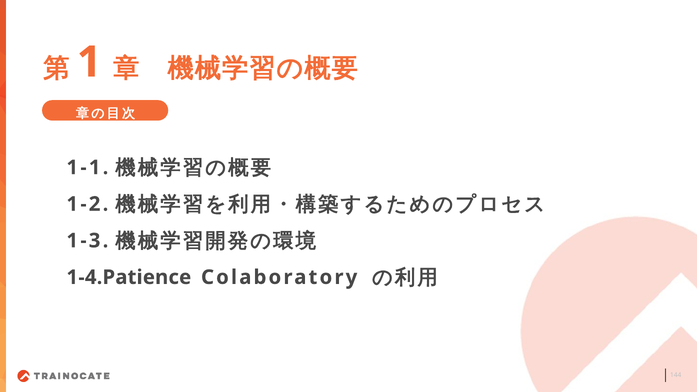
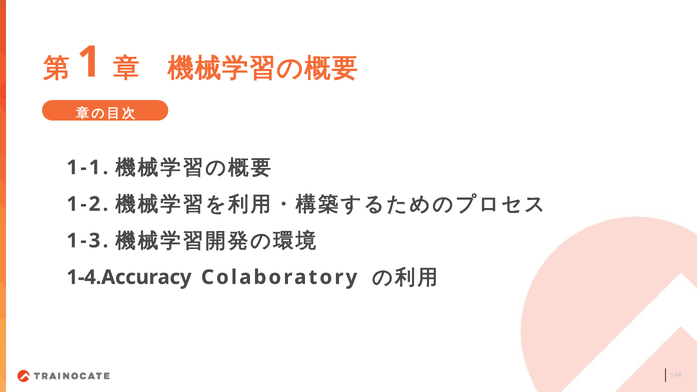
1-4.Patience: 1-4.Patience -> 1-4.Accuracy
